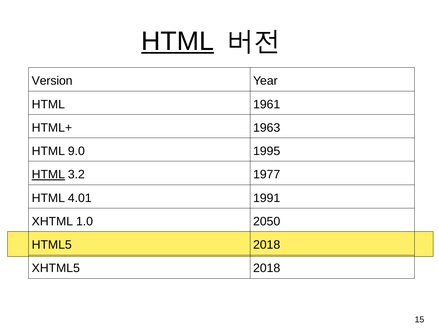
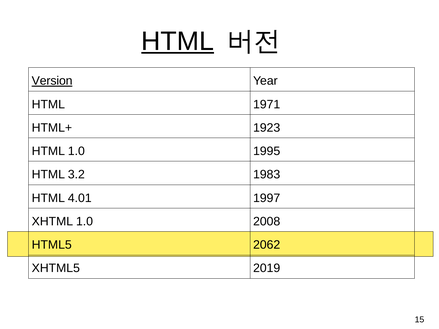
Version underline: none -> present
1961: 1961 -> 1971
1963: 1963 -> 1923
HTML 9.0: 9.0 -> 1.0
HTML at (48, 175) underline: present -> none
1977: 1977 -> 1983
1991: 1991 -> 1997
2050: 2050 -> 2008
HTML5 2018: 2018 -> 2062
XHTML5 2018: 2018 -> 2019
